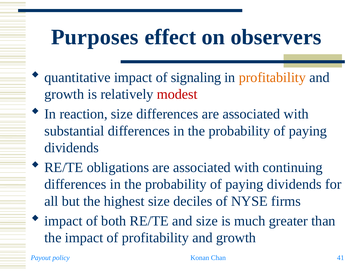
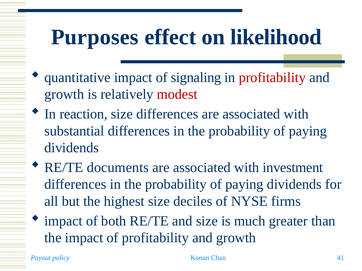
observers: observers -> likelihood
profitability at (272, 78) colour: orange -> red
obligations: obligations -> documents
continuing: continuing -> investment
